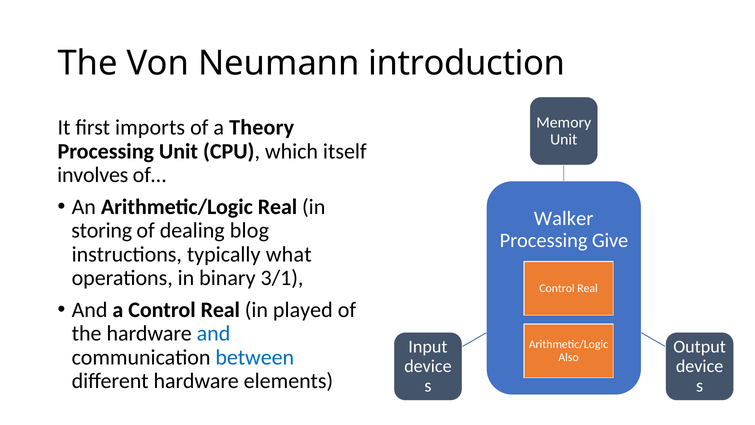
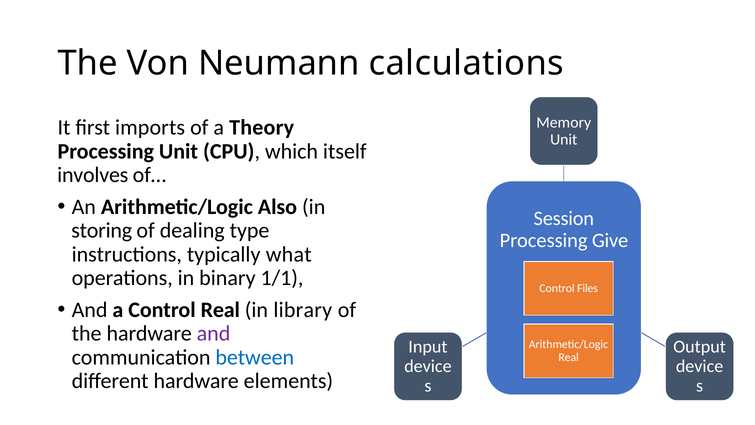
introduction: introduction -> calculations
Arithmetic/Logic Real: Real -> Also
Walker: Walker -> Session
blog: blog -> type
3/1: 3/1 -> 1/1
Real at (588, 288): Real -> Files
played: played -> library
and at (214, 333) colour: blue -> purple
Also at (569, 357): Also -> Real
